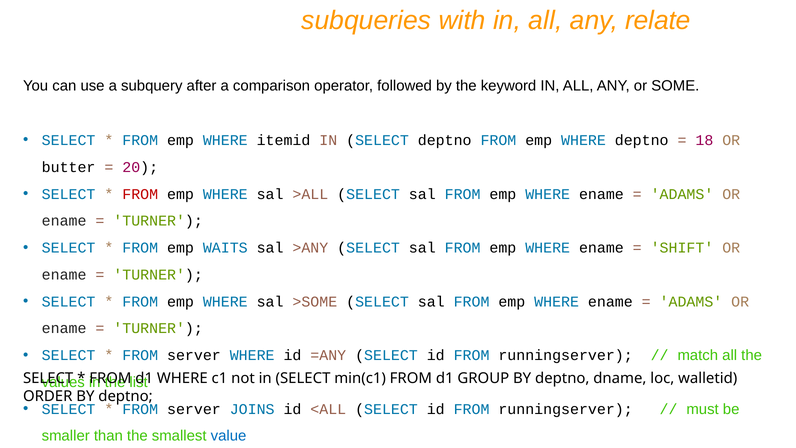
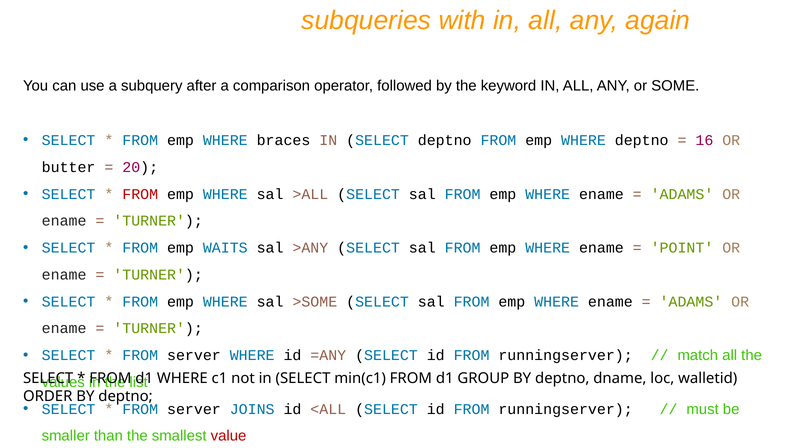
relate: relate -> again
itemid: itemid -> braces
18: 18 -> 16
SHIFT: SHIFT -> POINT
value at (229, 436) colour: blue -> red
